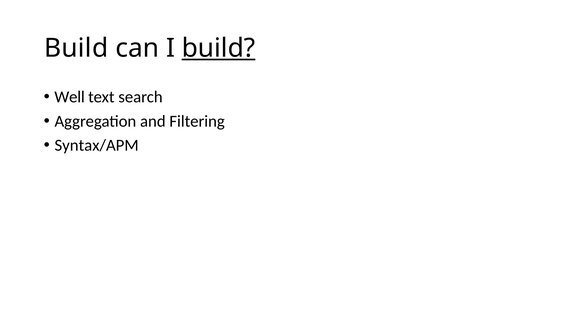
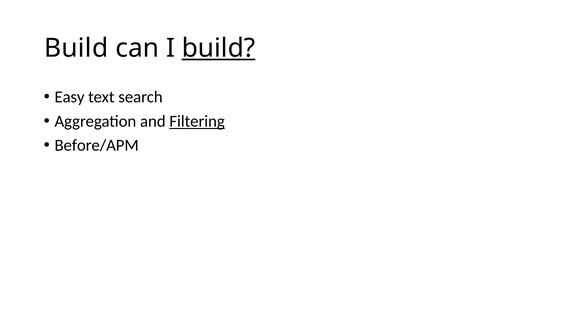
Well: Well -> Easy
Filtering underline: none -> present
Syntax/APM: Syntax/APM -> Before/APM
